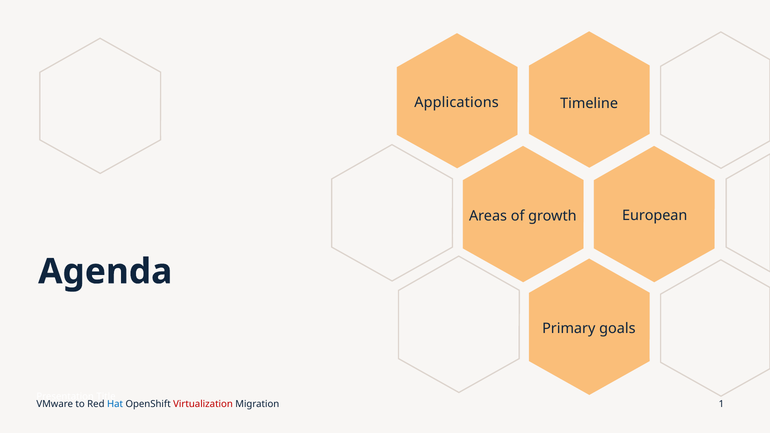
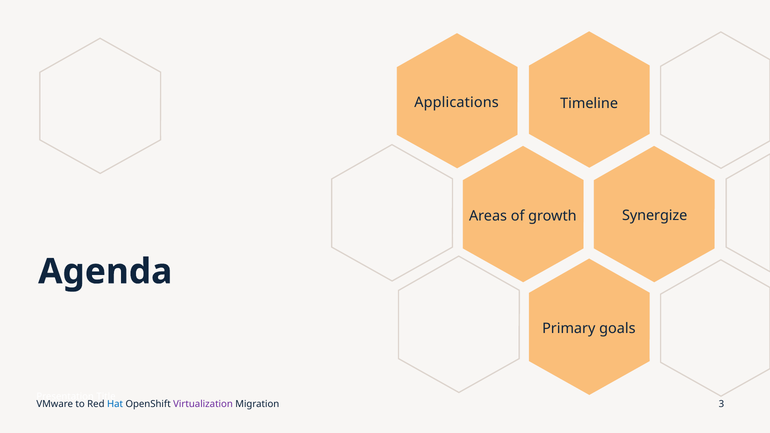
European: European -> Synergize
Virtualization colour: red -> purple
1: 1 -> 3
